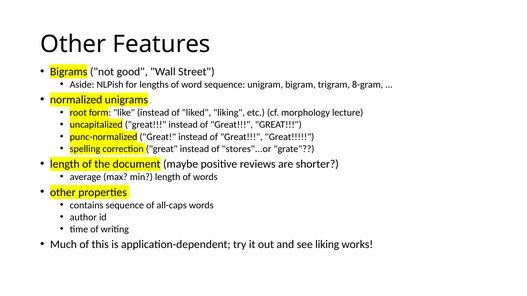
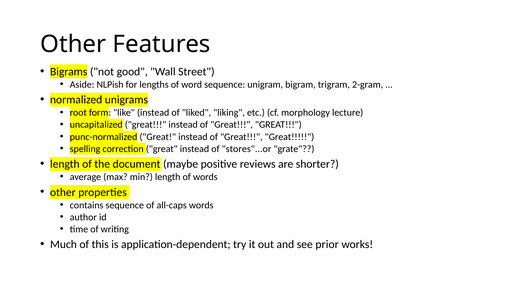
8-gram: 8-gram -> 2-gram
see liking: liking -> prior
